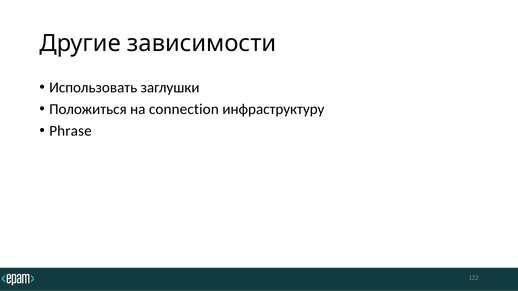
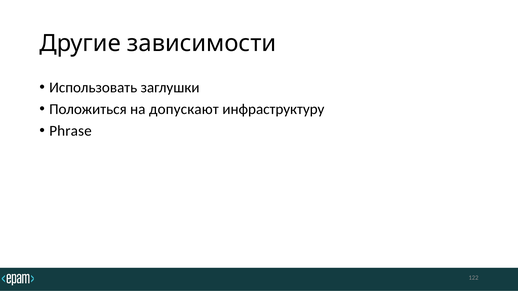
connection: connection -> допускают
